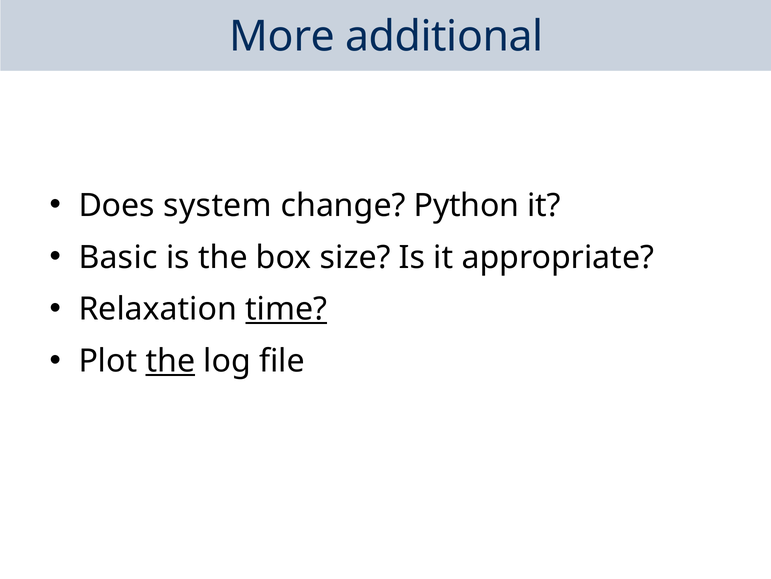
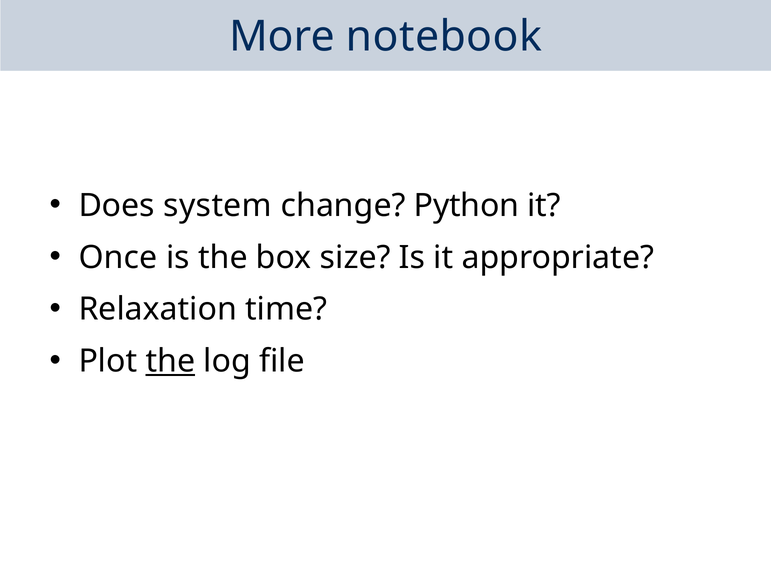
additional: additional -> notebook
Basic: Basic -> Once
time underline: present -> none
